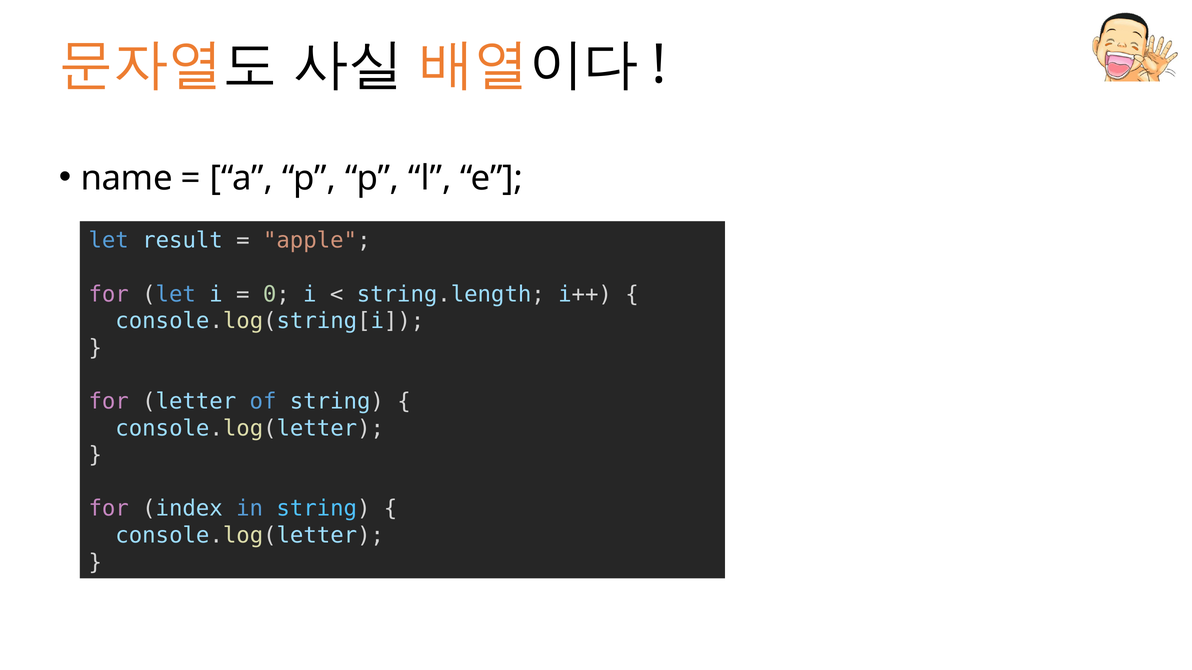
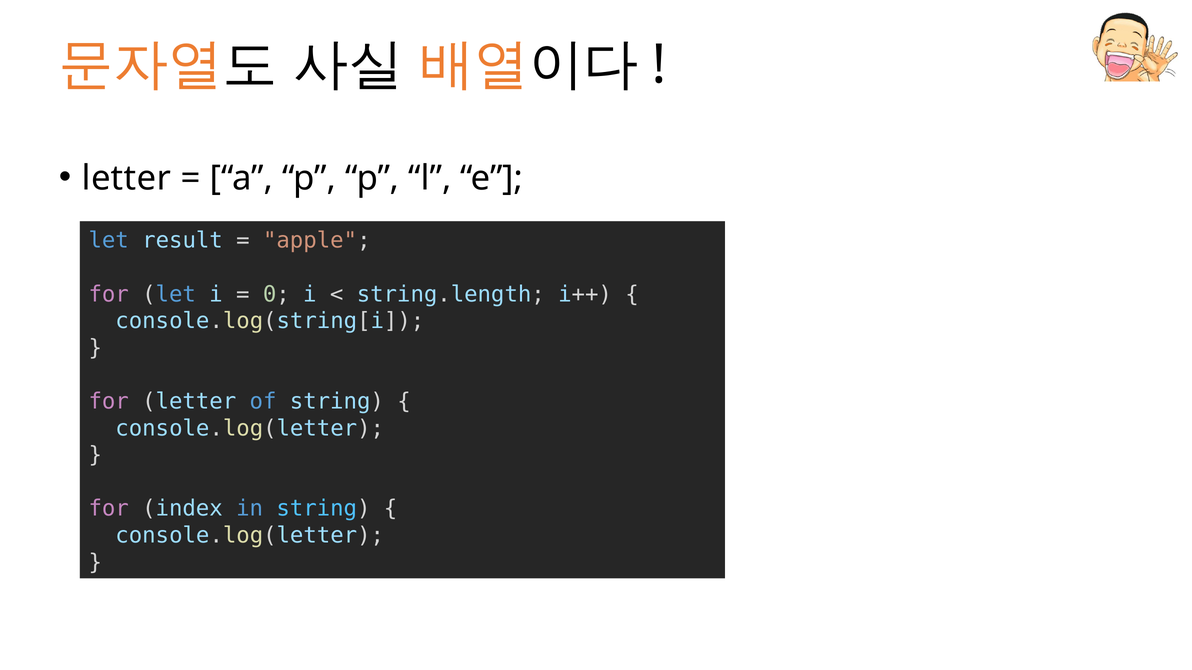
name at (127, 179): name -> letter
